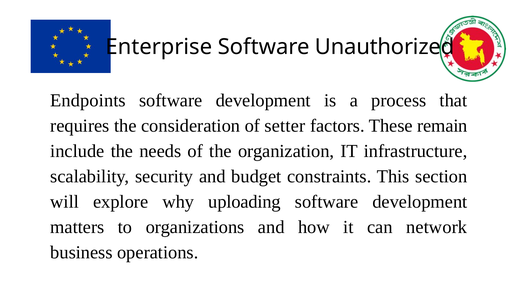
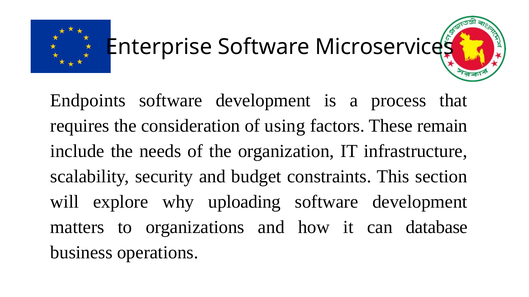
Unauthorized: Unauthorized -> Microservices
setter: setter -> using
network: network -> database
